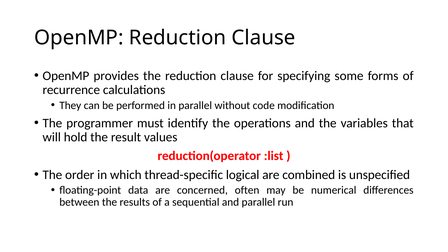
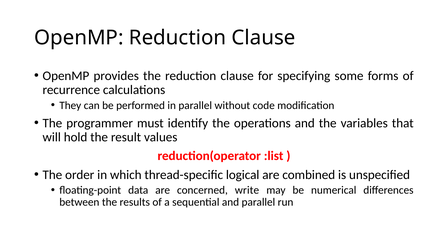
often: often -> write
